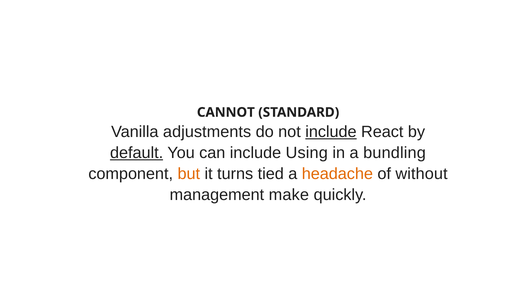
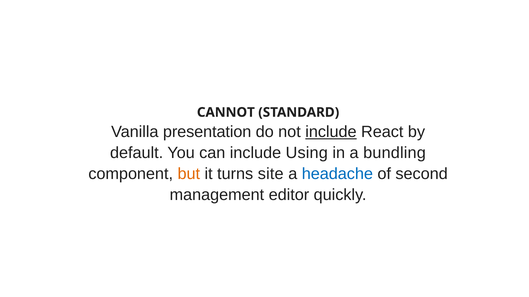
adjustments: adjustments -> presentation
default underline: present -> none
tied: tied -> site
headache colour: orange -> blue
without: without -> second
make: make -> editor
